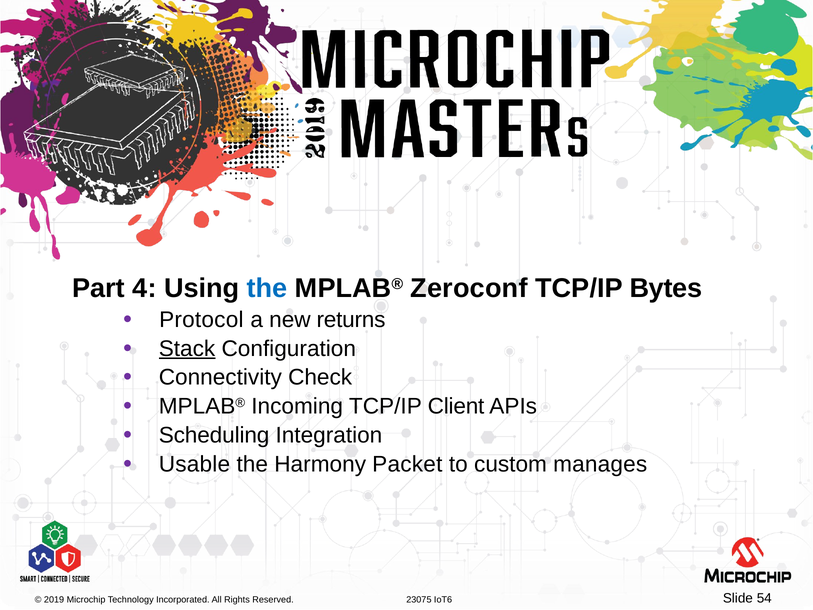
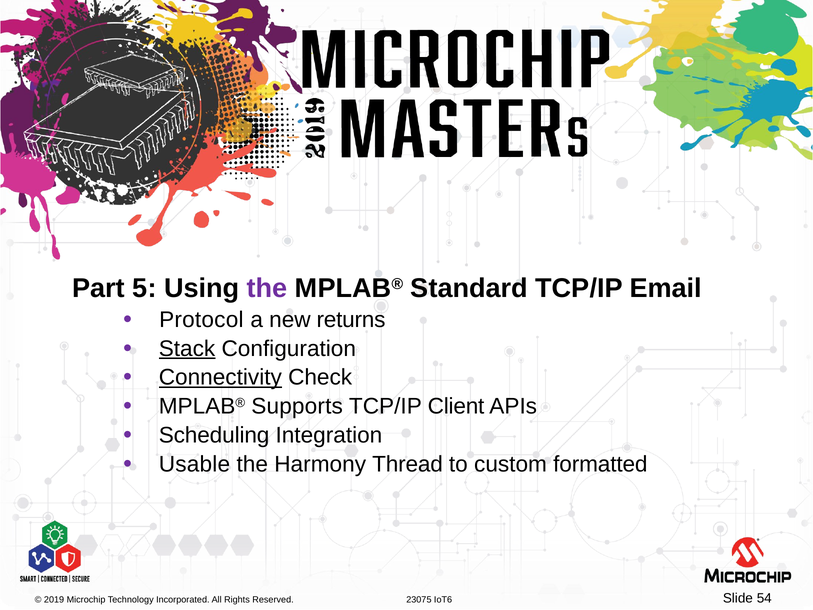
4: 4 -> 5
the at (267, 288) colour: blue -> purple
Zeroconf: Zeroconf -> Standard
Bytes: Bytes -> Email
Connectivity underline: none -> present
Incoming: Incoming -> Supports
Packet: Packet -> Thread
manages: manages -> formatted
